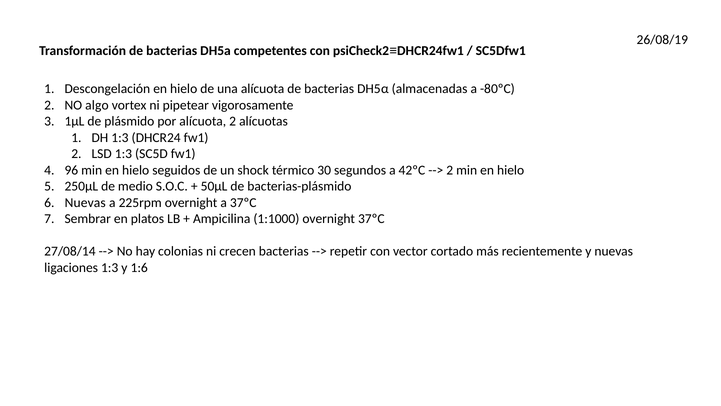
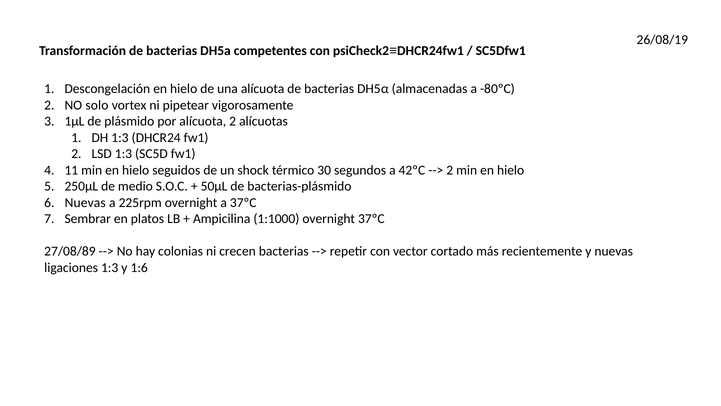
algo: algo -> solo
96: 96 -> 11
27/08/14: 27/08/14 -> 27/08/89
